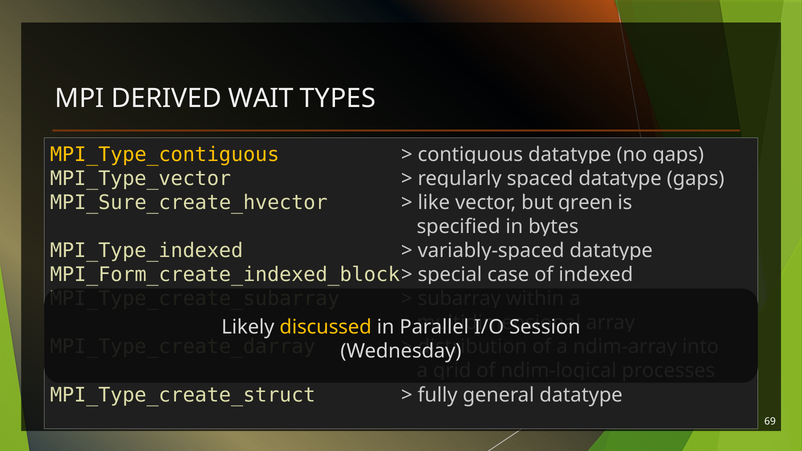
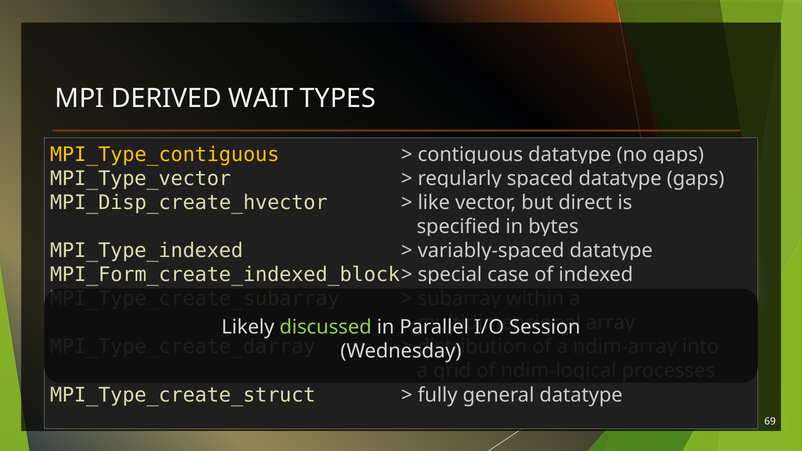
MPI_Sure_create_hvector: MPI_Sure_create_hvector -> MPI_Disp_create_hvector
green: green -> direct
discussed colour: yellow -> light green
